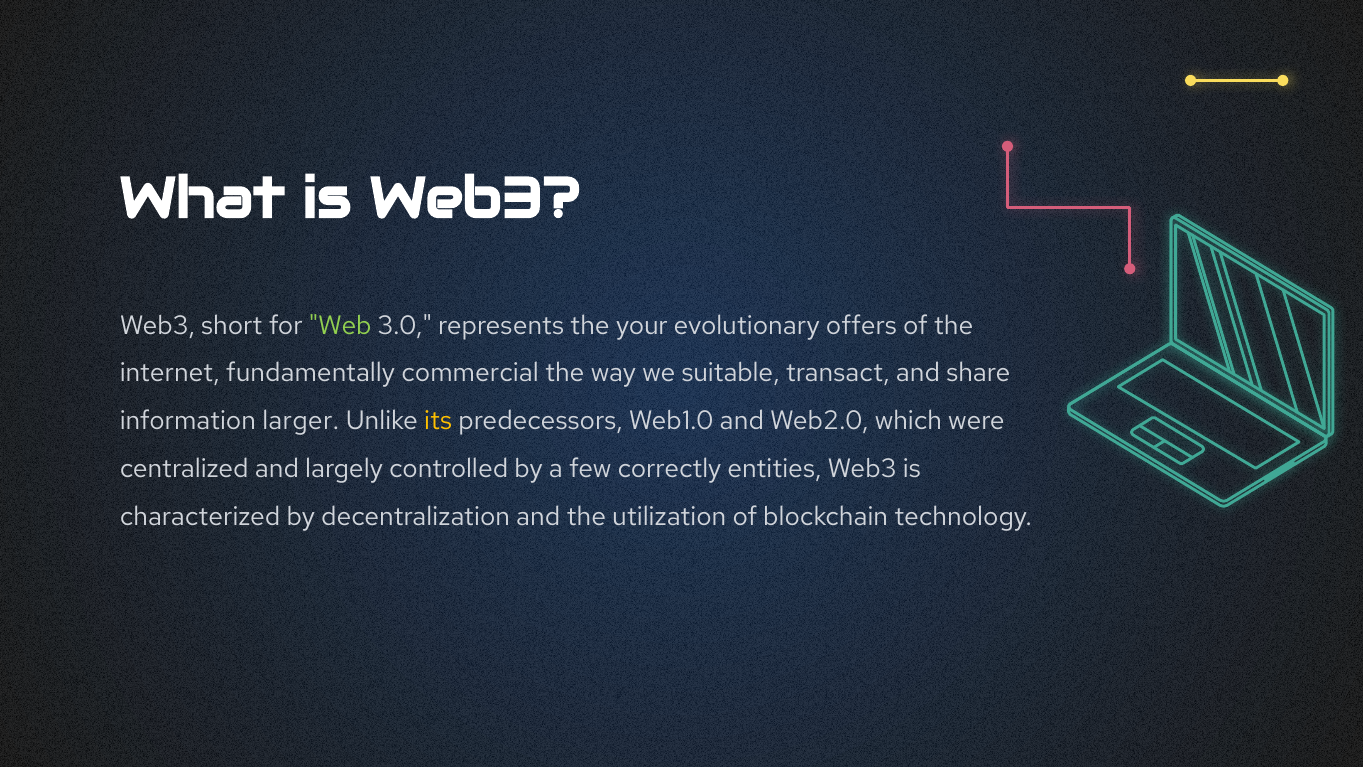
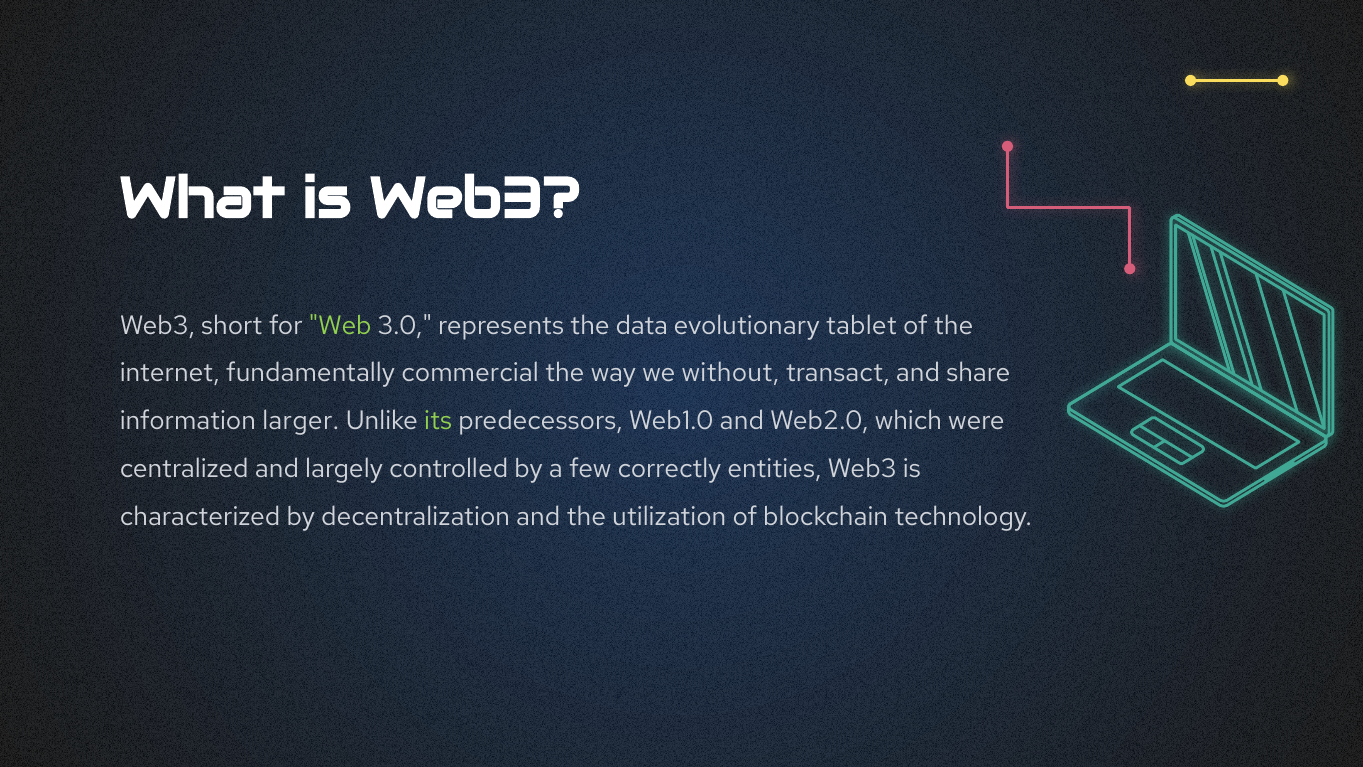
your: your -> data
offers: offers -> tablet
suitable: suitable -> without
its colour: yellow -> light green
